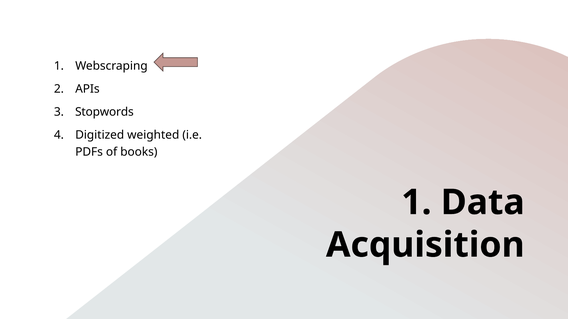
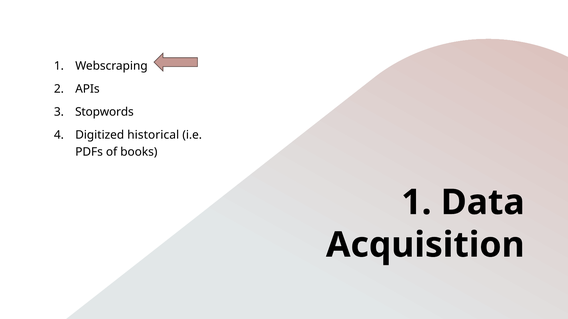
weighted: weighted -> historical
